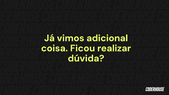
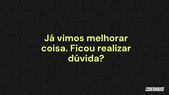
adicional: adicional -> melhorar
